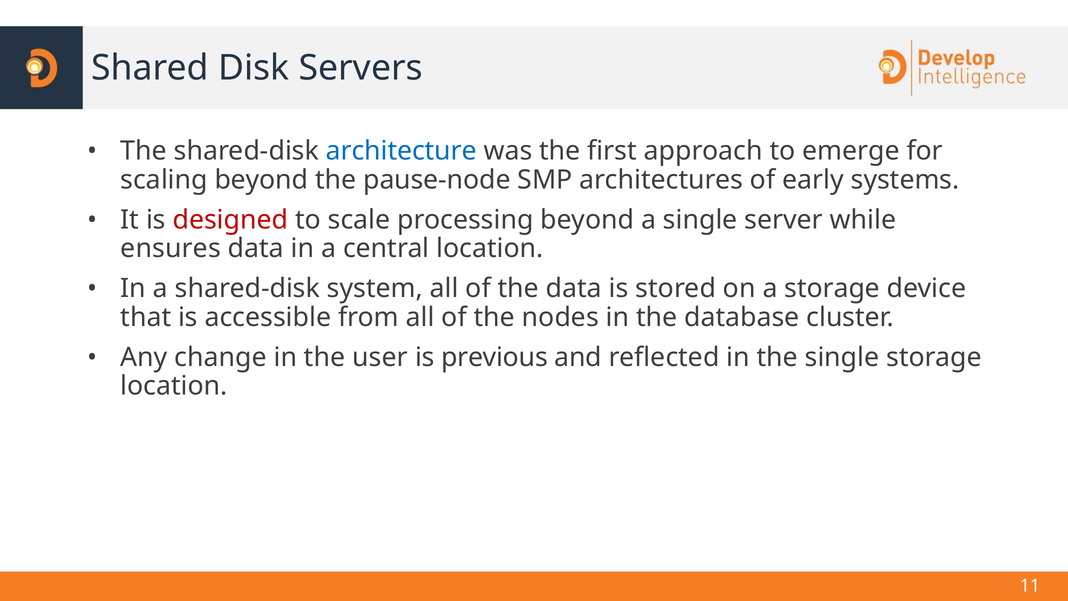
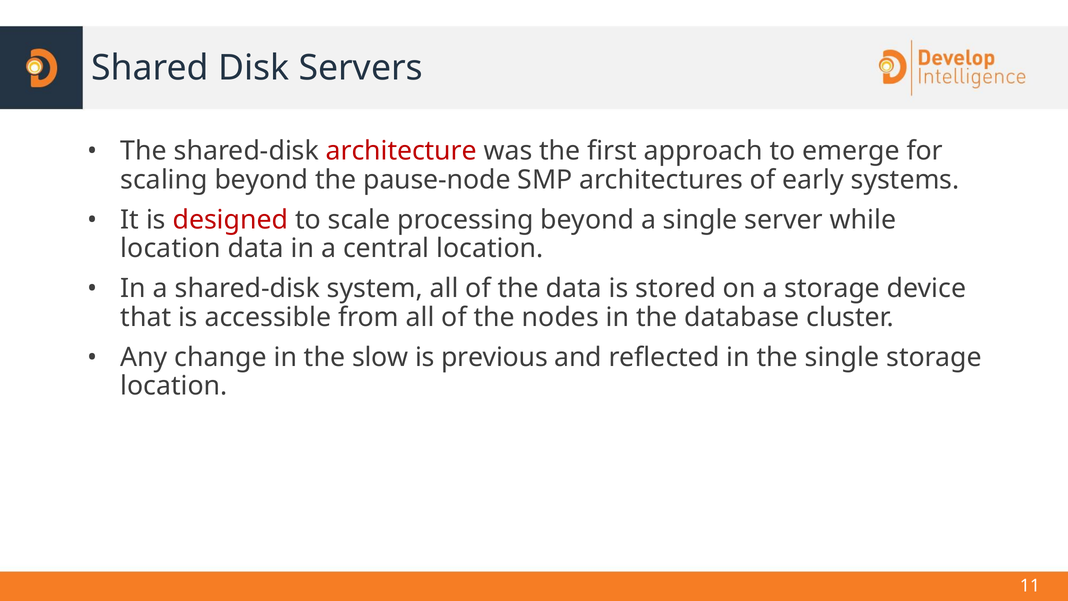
architecture colour: blue -> red
ensures at (171, 248): ensures -> location
user: user -> slow
